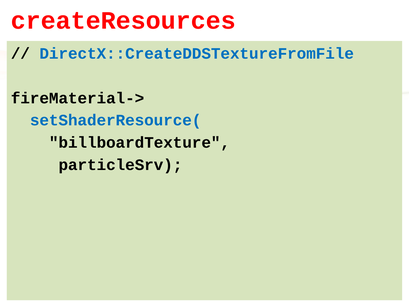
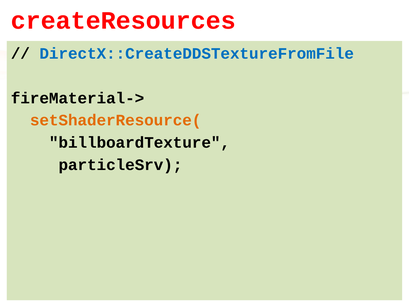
setShaderResource( colour: blue -> orange
